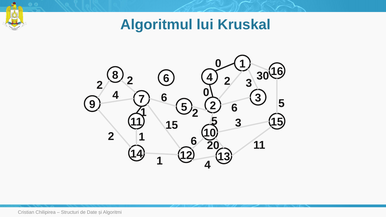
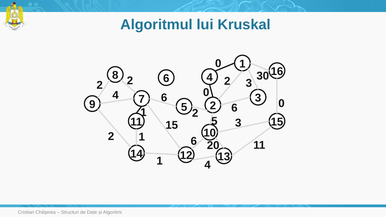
5 at (282, 104): 5 -> 0
